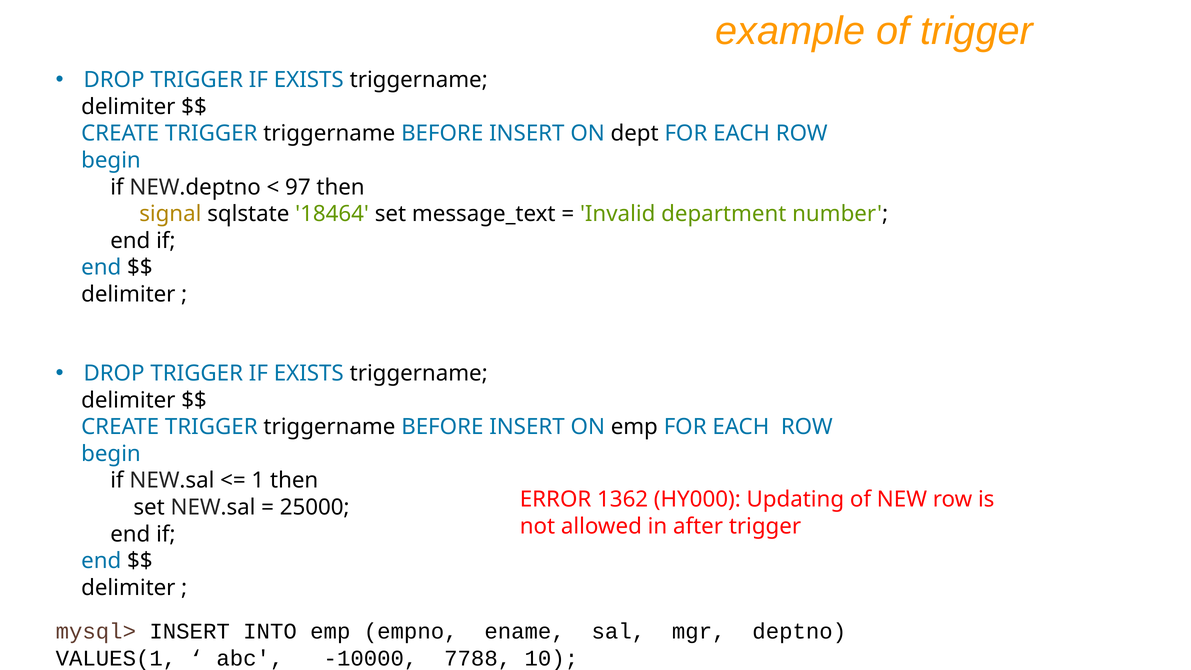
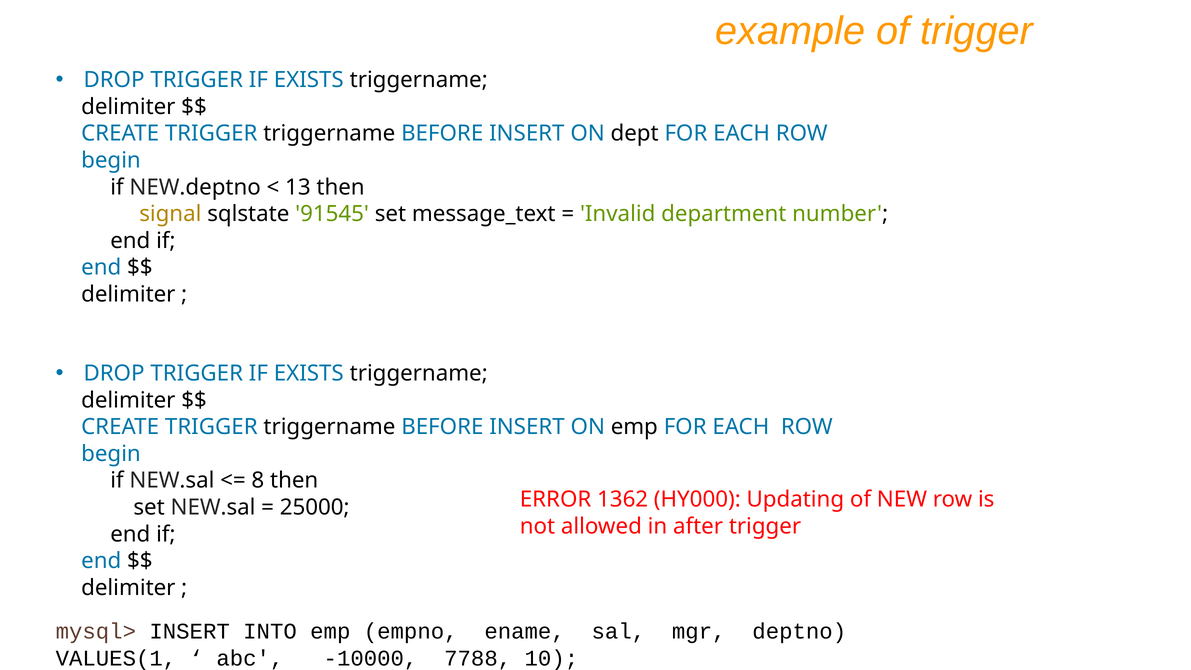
97: 97 -> 13
18464: 18464 -> 91545
1: 1 -> 8
